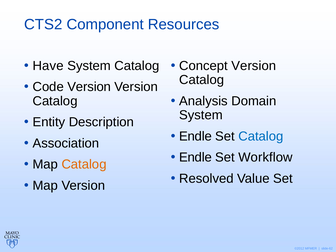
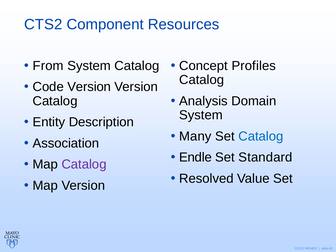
Have: Have -> From
Concept Version: Version -> Profiles
Endle at (195, 136): Endle -> Many
Workflow: Workflow -> Standard
Catalog at (84, 164) colour: orange -> purple
